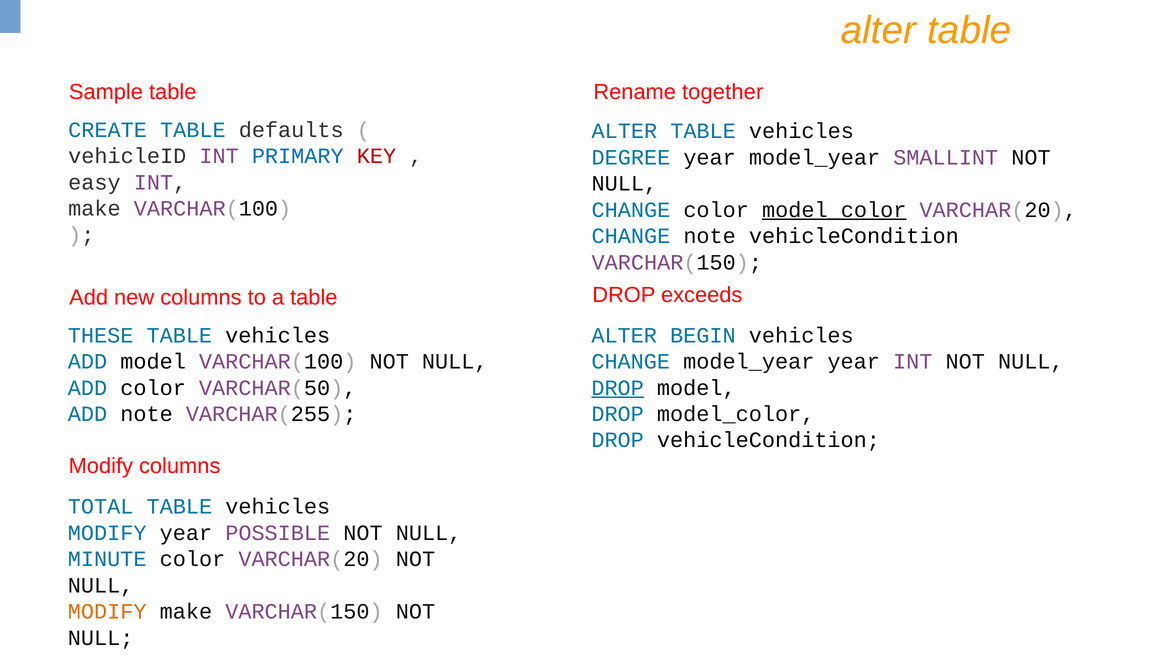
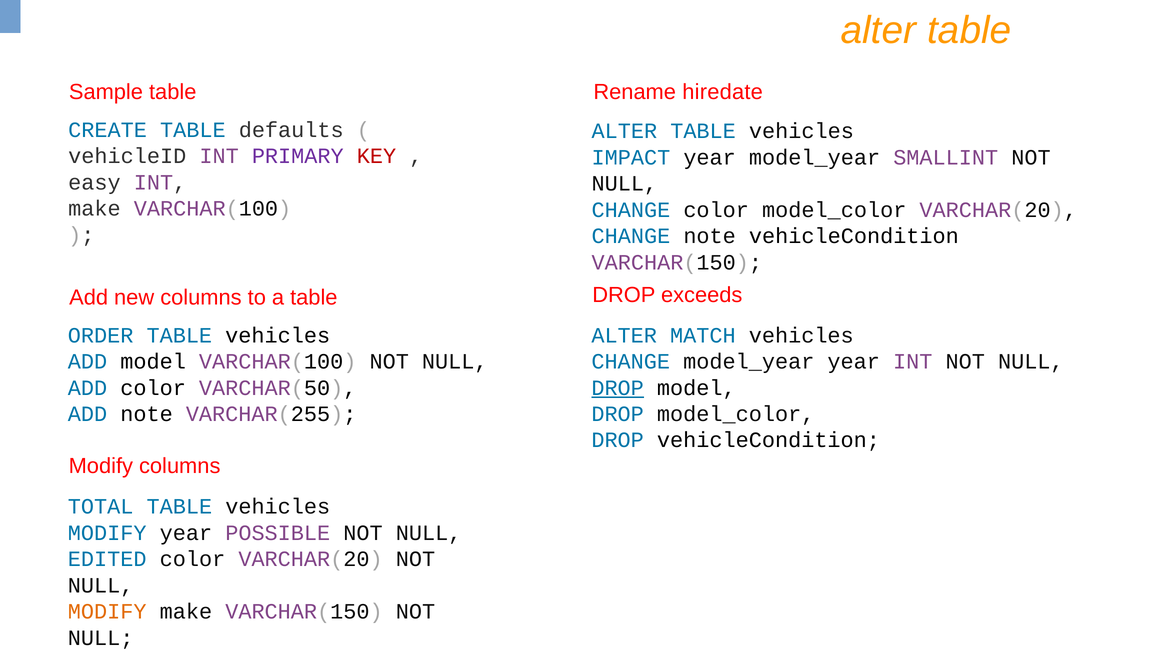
together: together -> hiredate
PRIMARY colour: blue -> purple
DEGREE: DEGREE -> IMPACT
model_color at (834, 210) underline: present -> none
THESE: THESE -> ORDER
BEGIN: BEGIN -> MATCH
MINUTE: MINUTE -> EDITED
